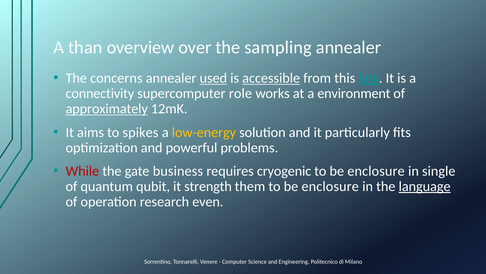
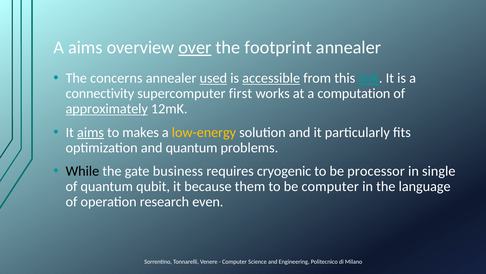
A than: than -> aims
over underline: none -> present
sampling: sampling -> footprint
role: role -> first
environment: environment -> computation
aims at (91, 132) underline: none -> present
spikes: spikes -> makes
and powerful: powerful -> quantum
While colour: red -> black
enclosure at (376, 171): enclosure -> processor
strength: strength -> because
them to be enclosure: enclosure -> computer
language underline: present -> none
